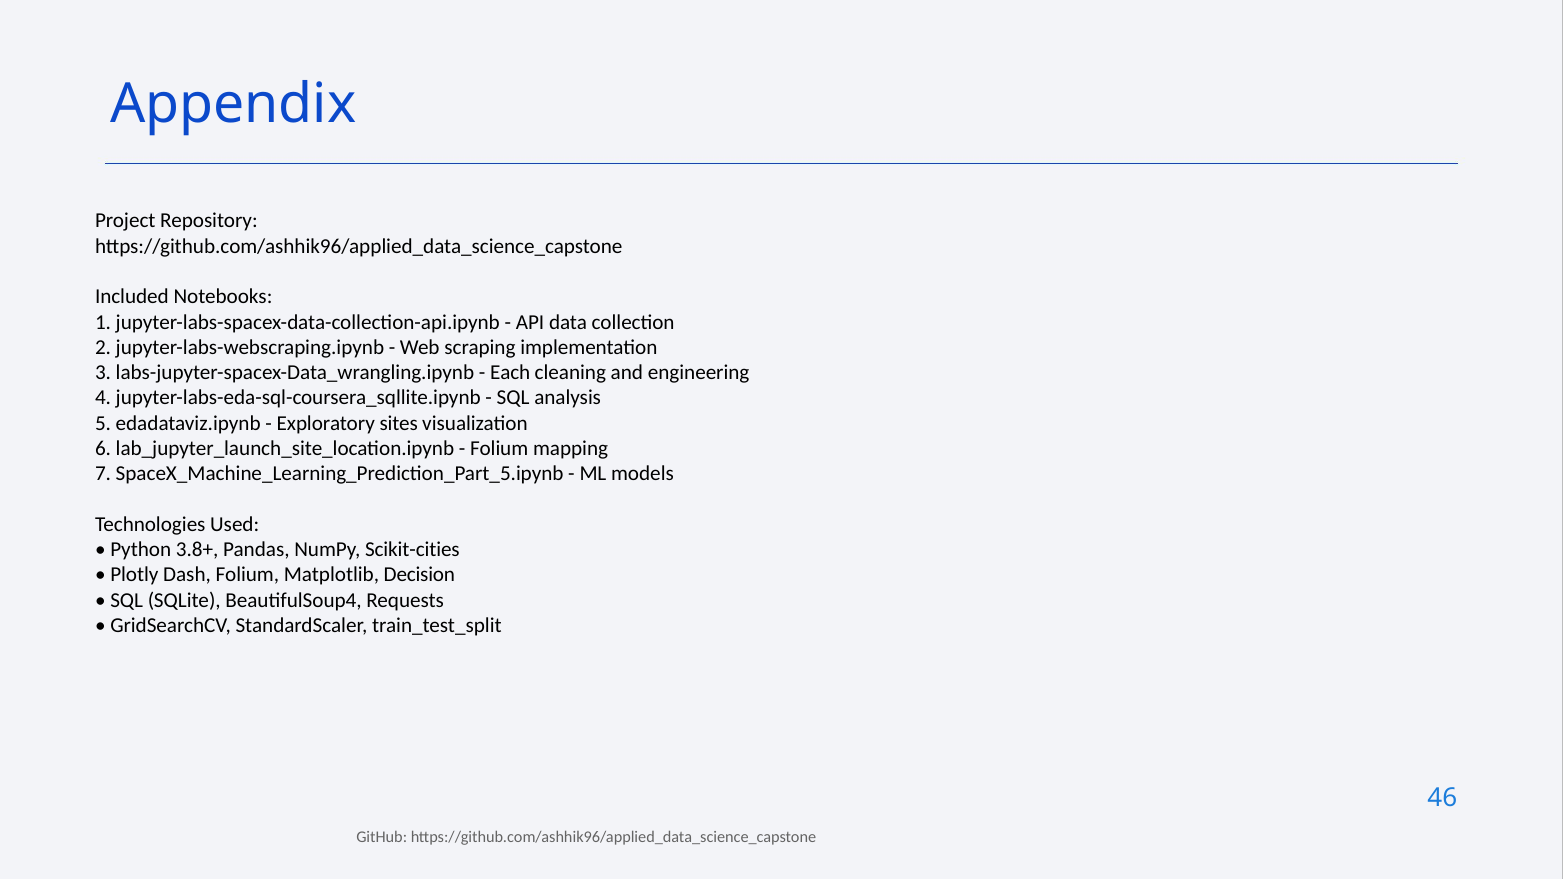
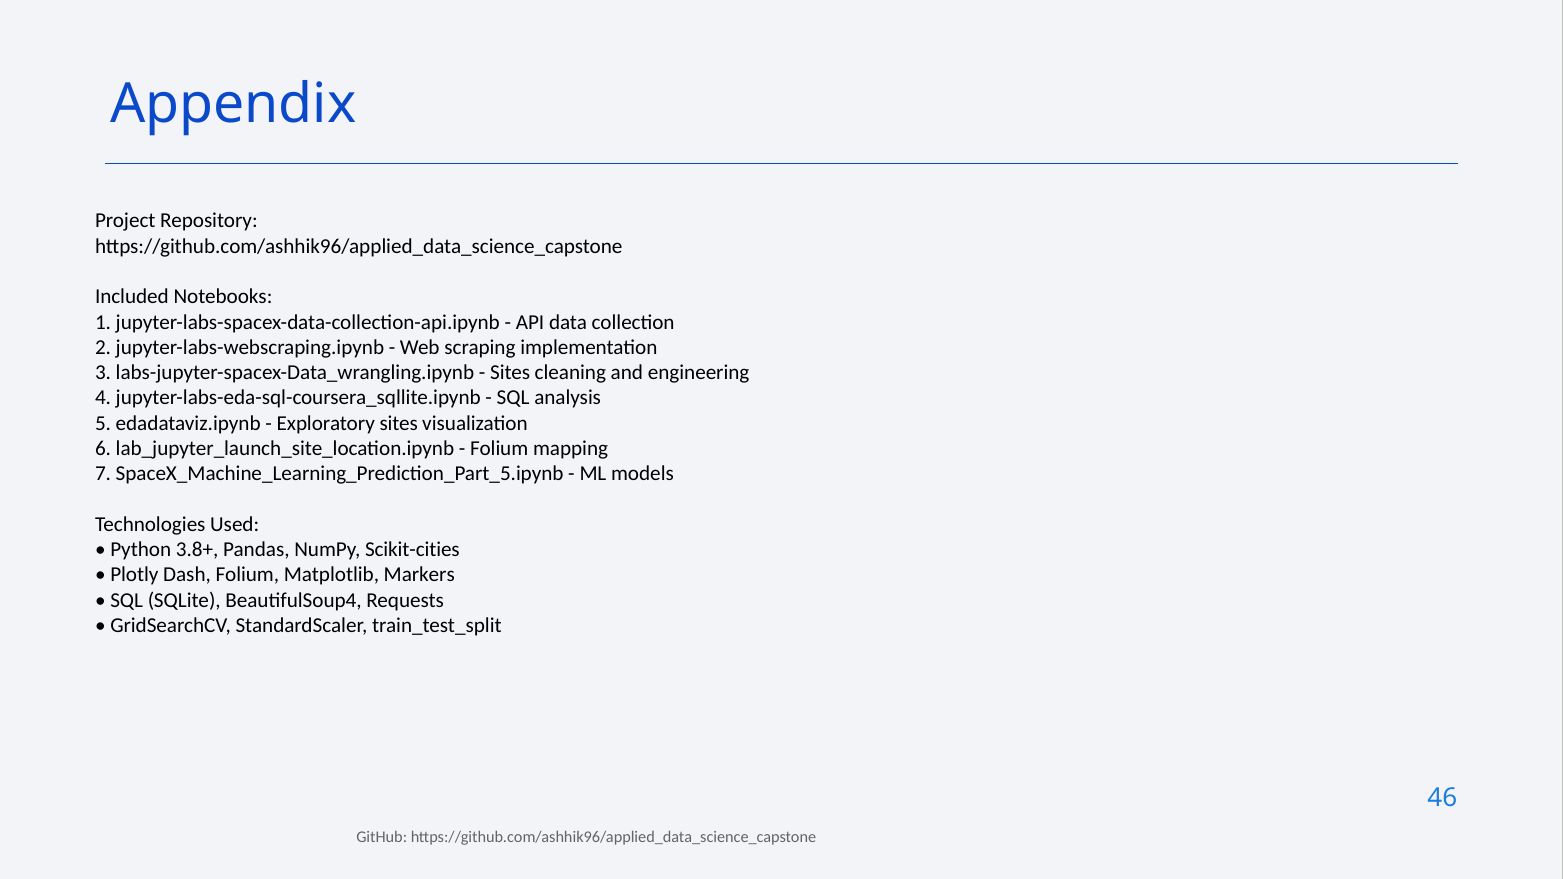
Each at (510, 373): Each -> Sites
Decision: Decision -> Markers
